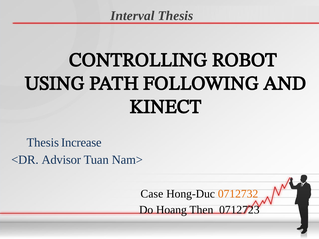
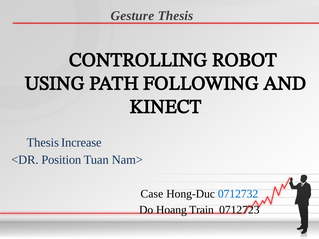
Interval: Interval -> Gesture
Advisor: Advisor -> Position
0712732 colour: orange -> blue
Then: Then -> Train
